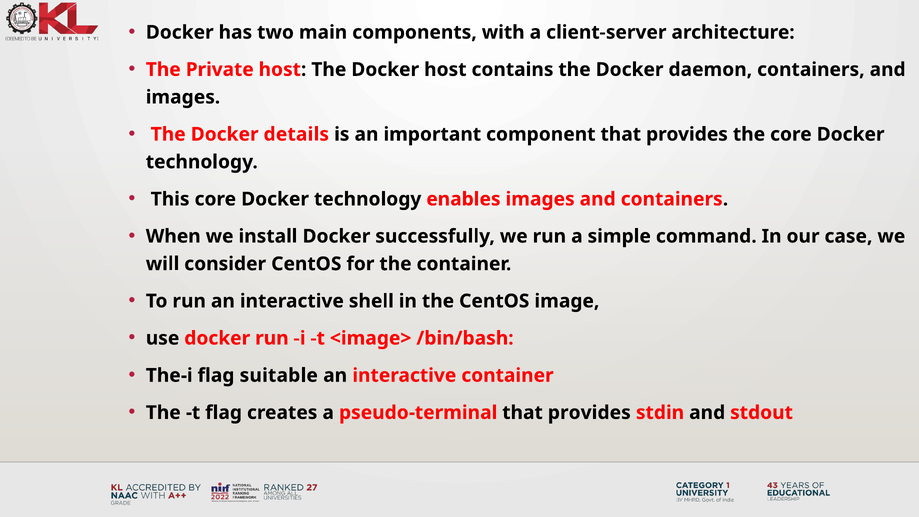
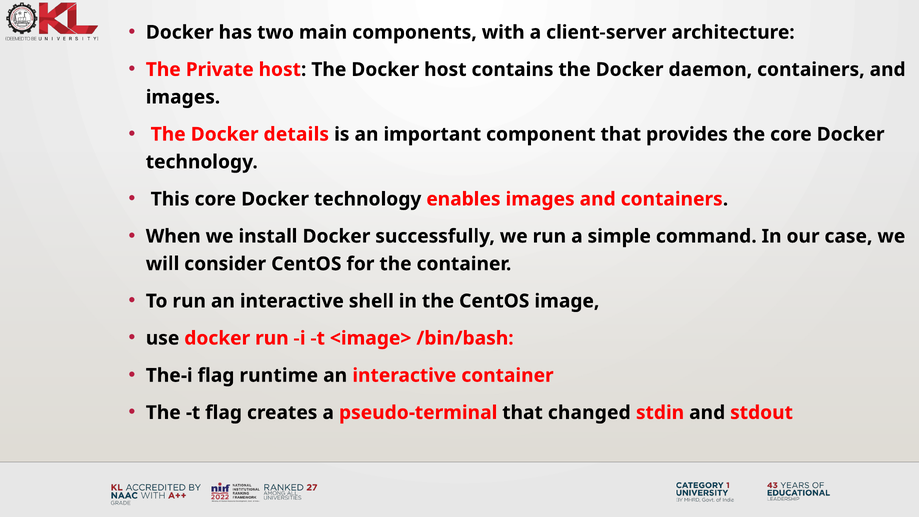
suitable: suitable -> runtime
pseudo-terminal that provides: provides -> changed
